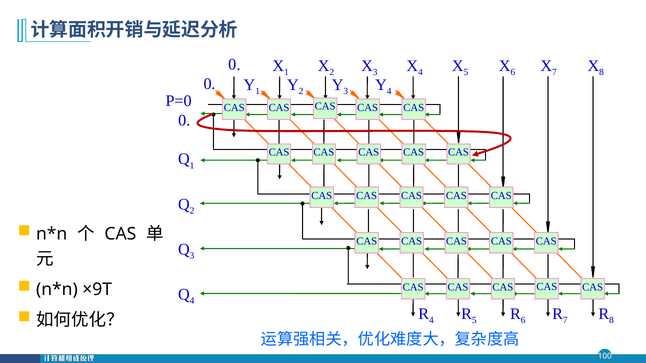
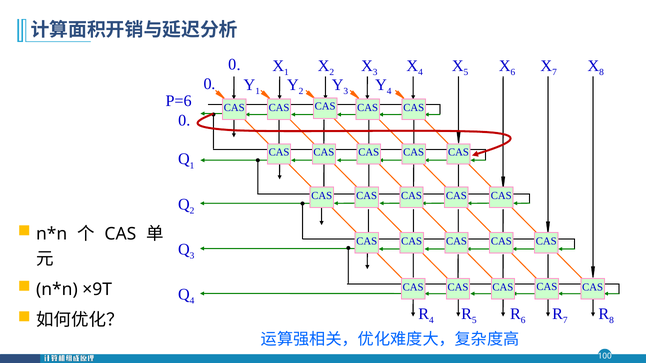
P=0: P=0 -> P=6
